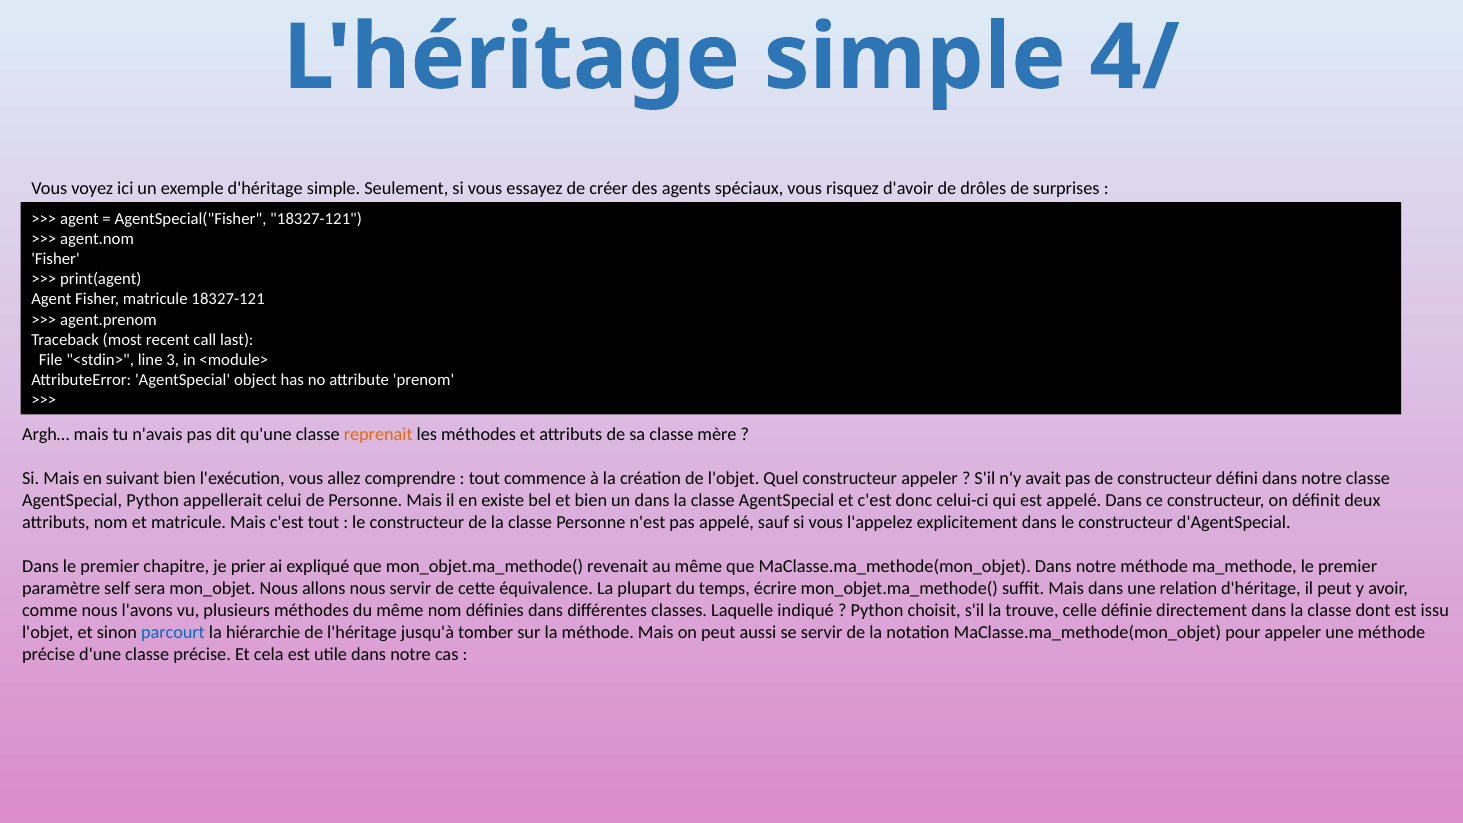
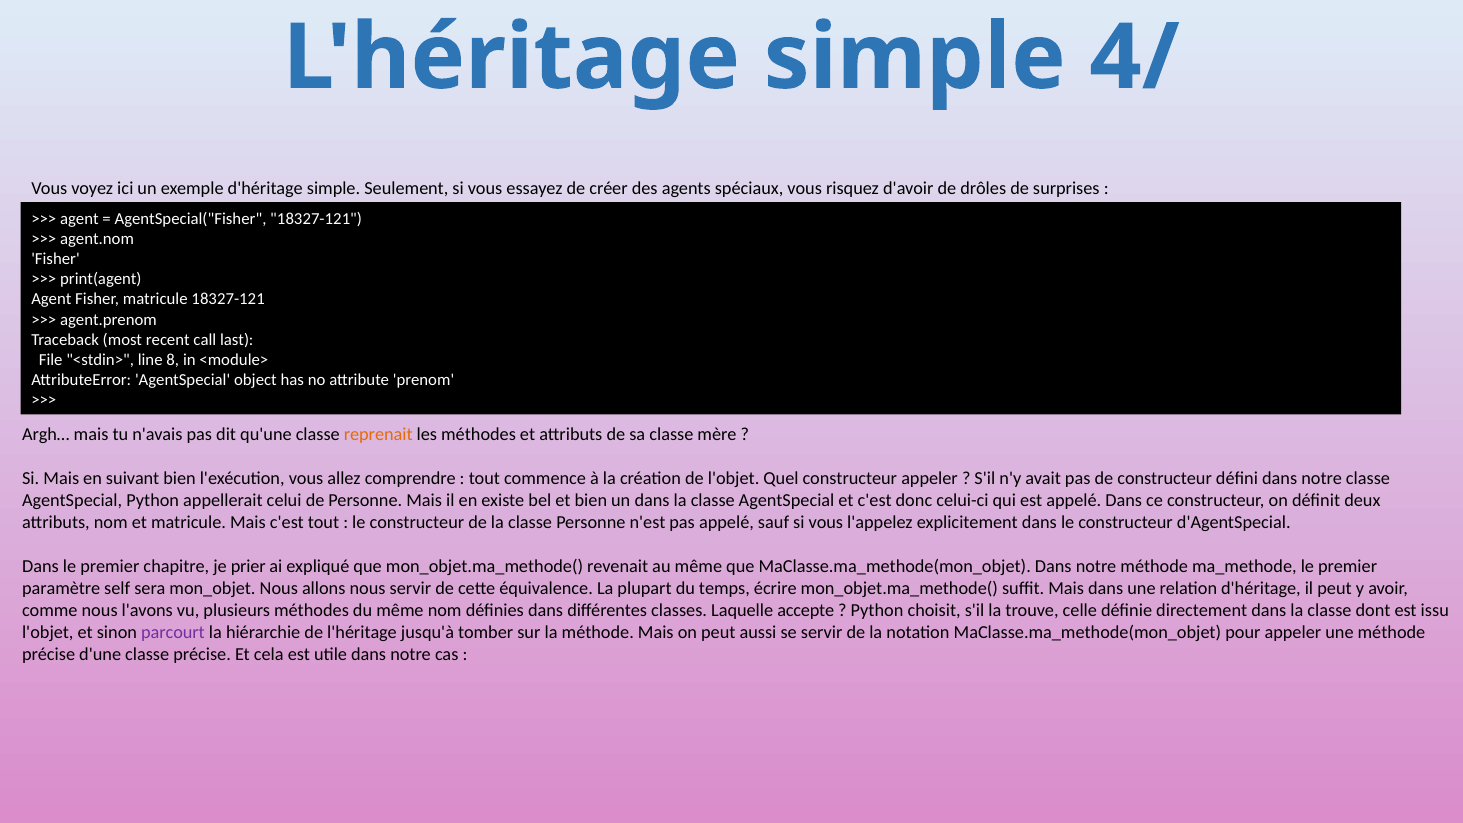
3: 3 -> 8
indiqué: indiqué -> accepte
parcourt colour: blue -> purple
